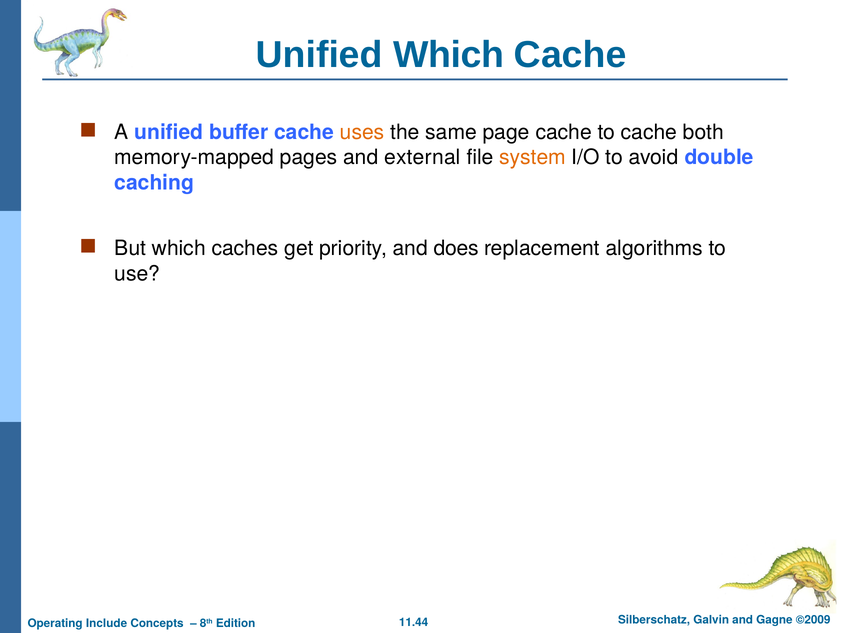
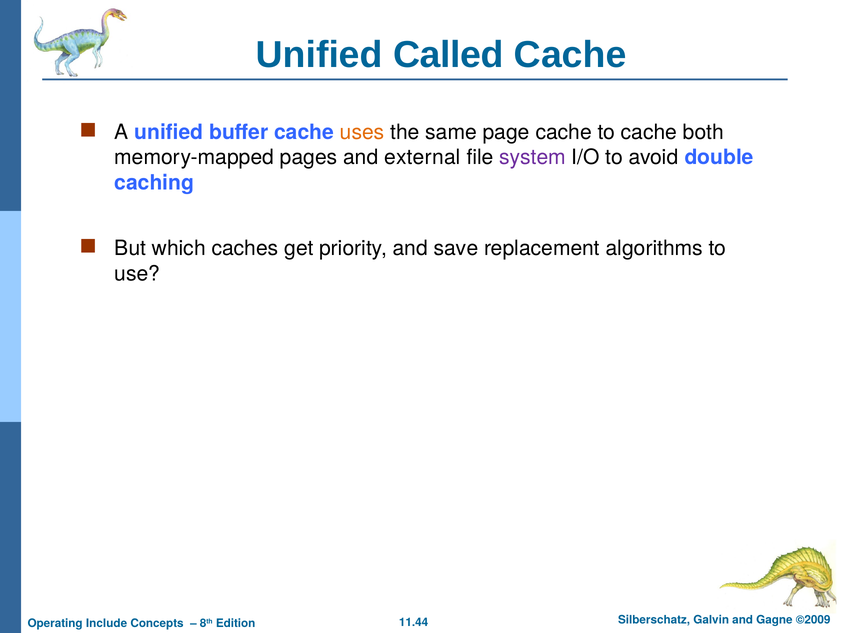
Unified Which: Which -> Called
system colour: orange -> purple
does: does -> save
